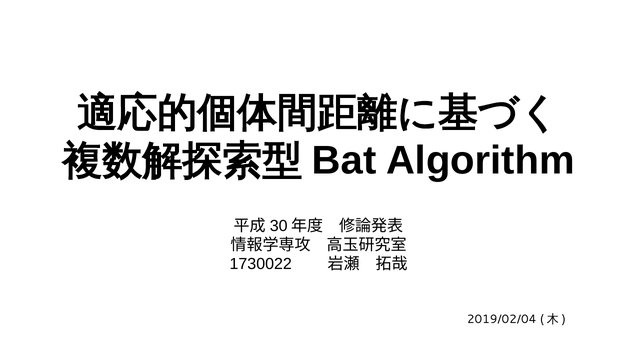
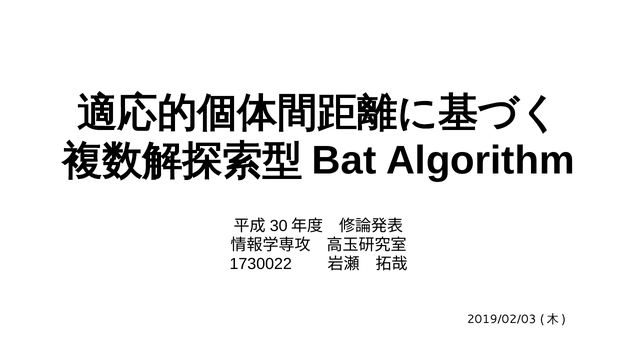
2019/02/04: 2019/02/04 -> 2019/02/03
